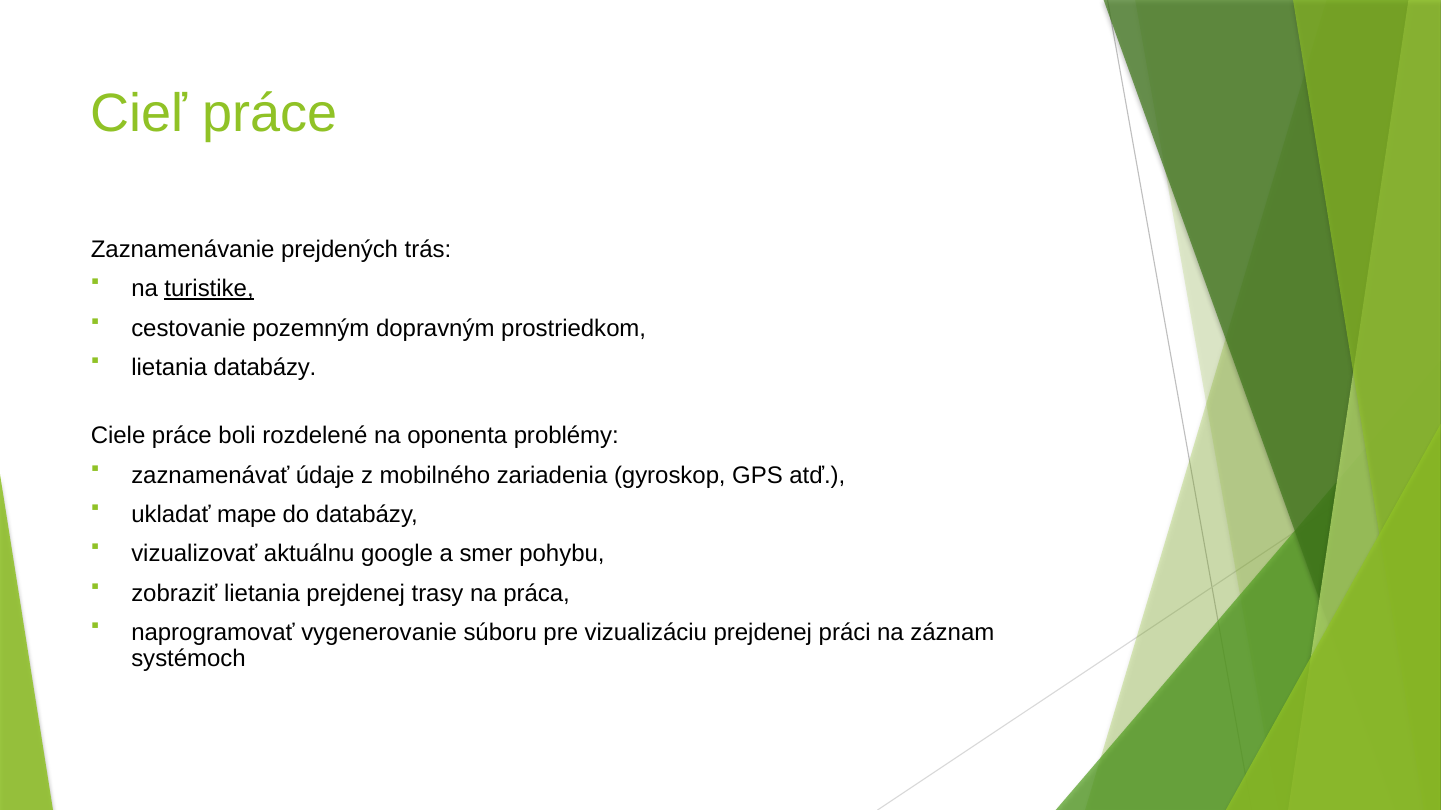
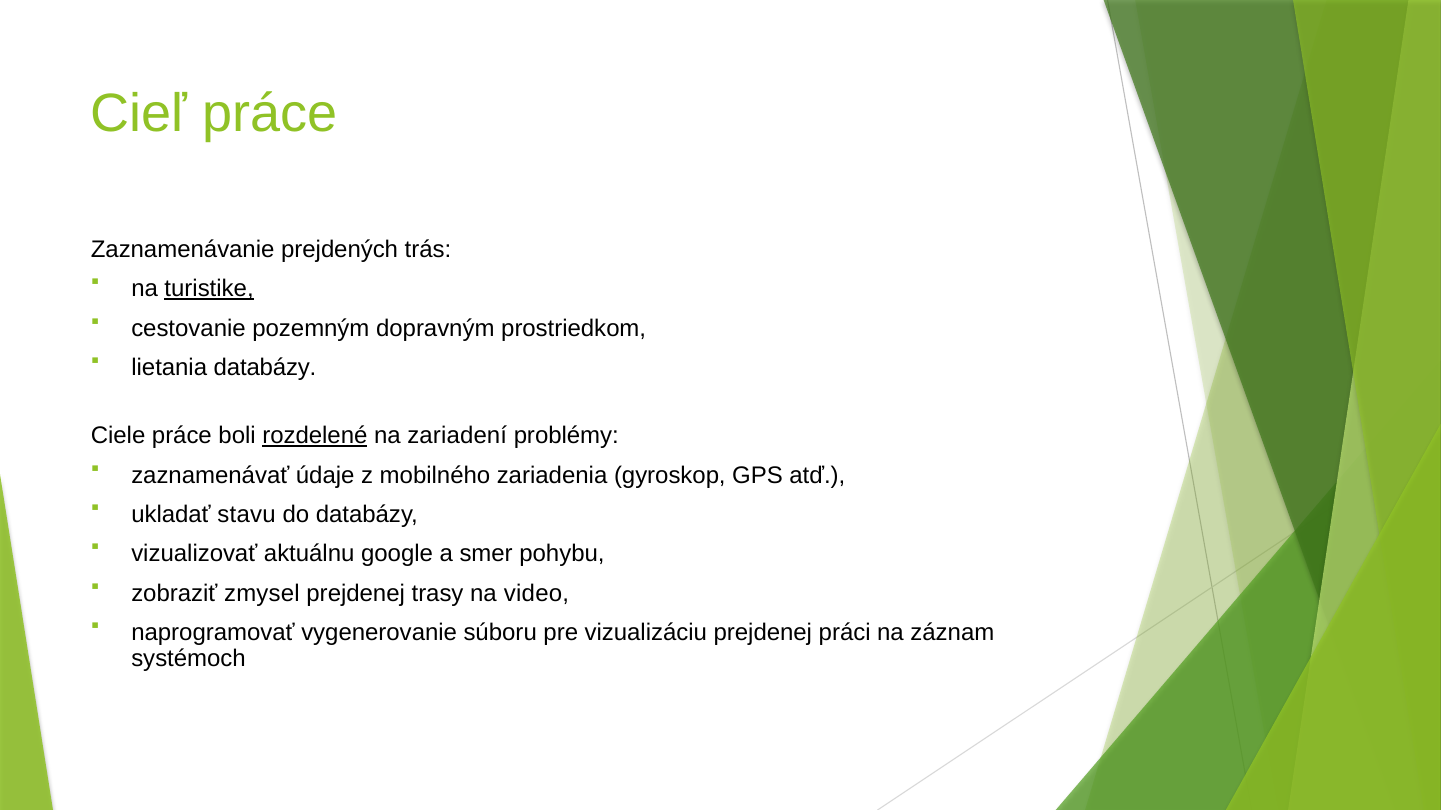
rozdelené underline: none -> present
oponenta: oponenta -> zariadení
mape: mape -> stavu
zobraziť lietania: lietania -> zmysel
práca: práca -> video
